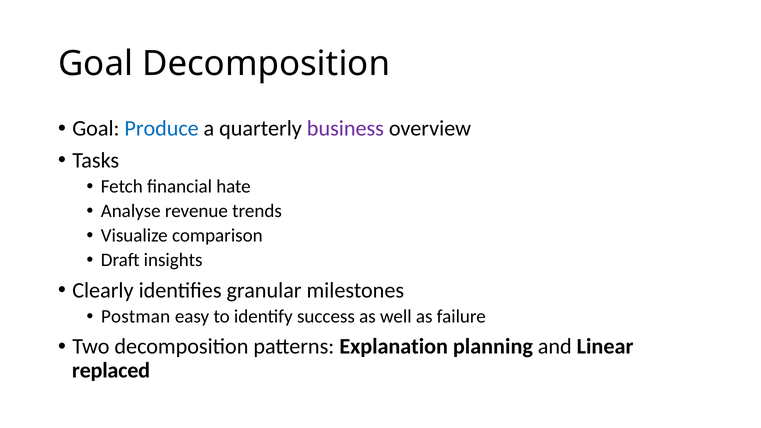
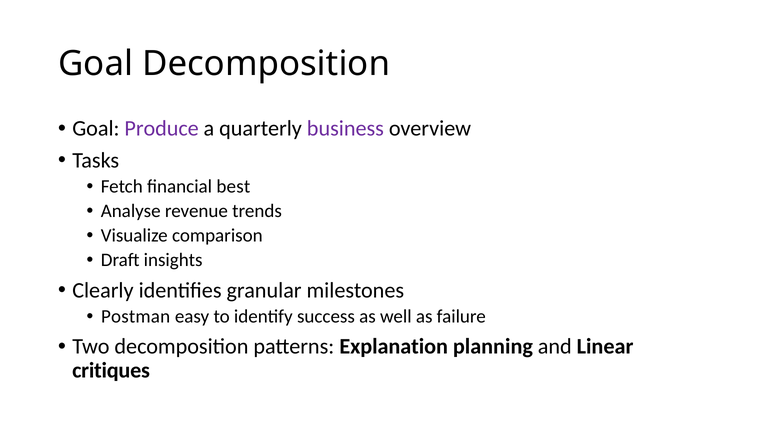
Produce colour: blue -> purple
hate: hate -> best
replaced: replaced -> critiques
